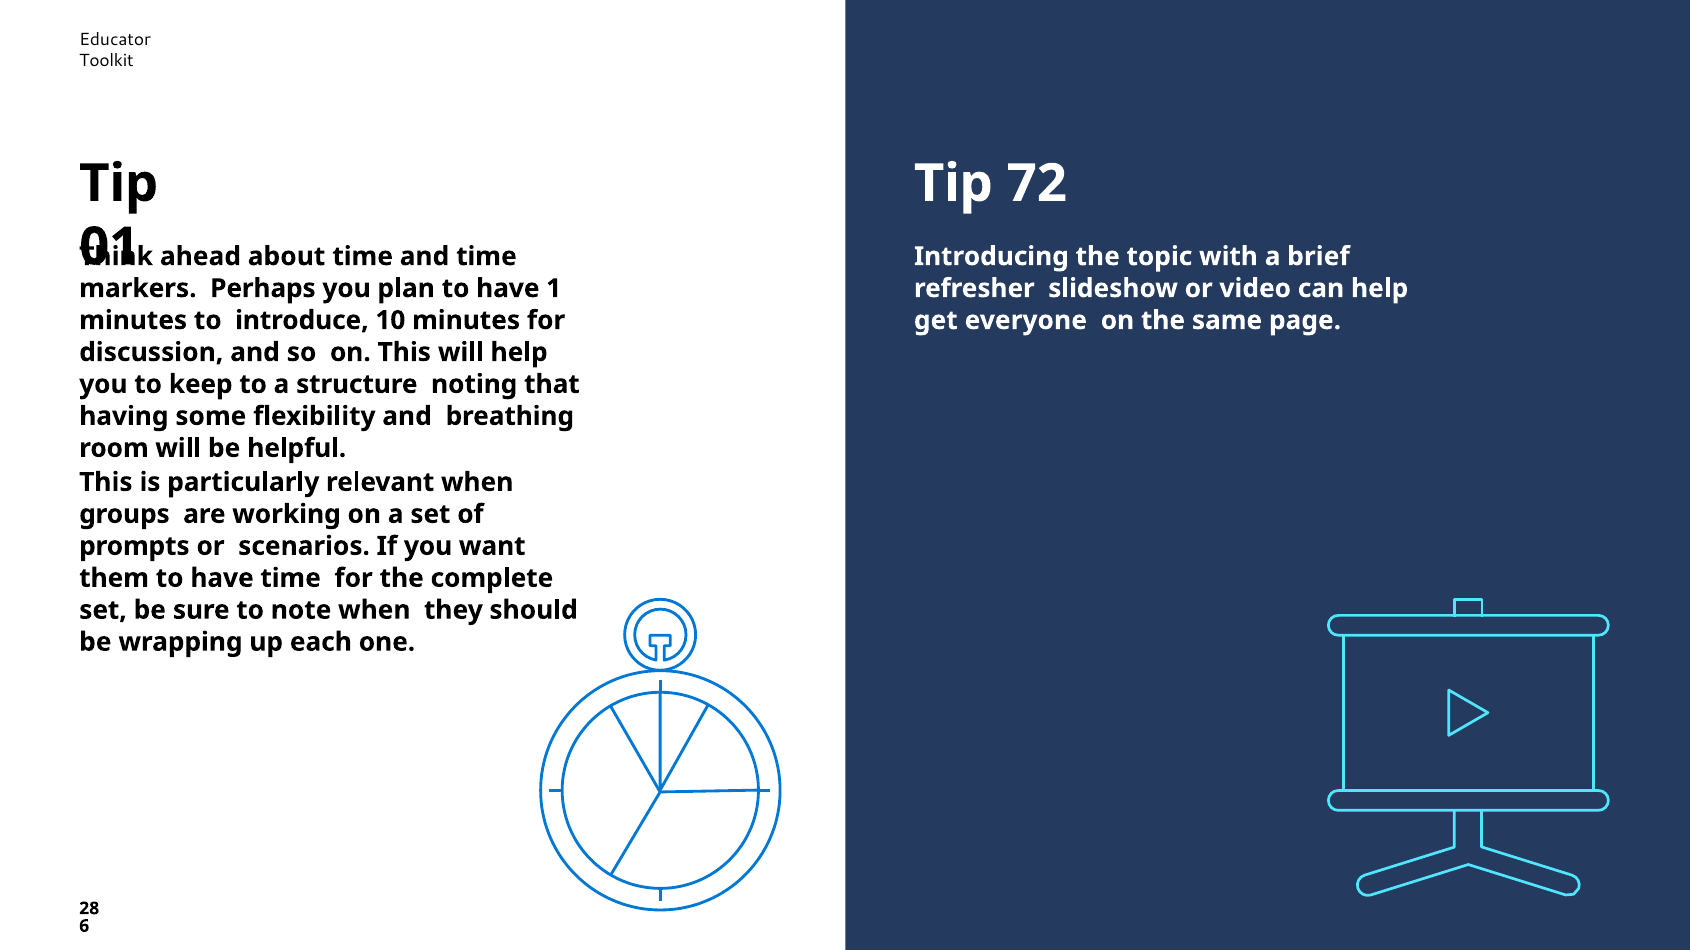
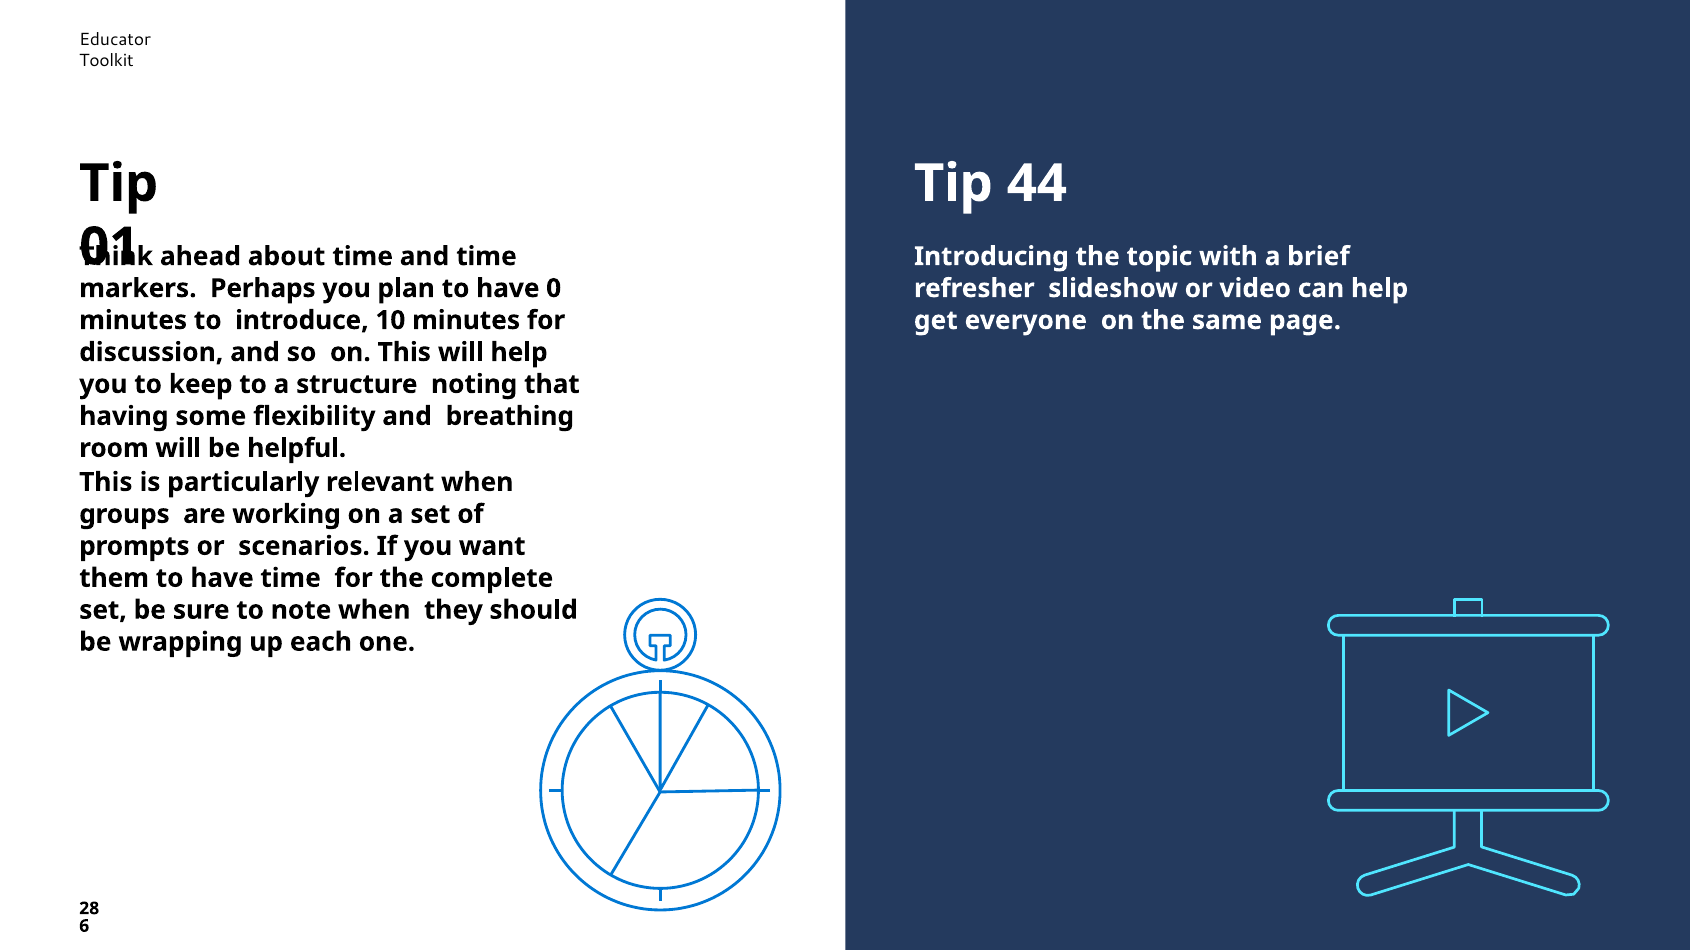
72: 72 -> 44
1: 1 -> 0
